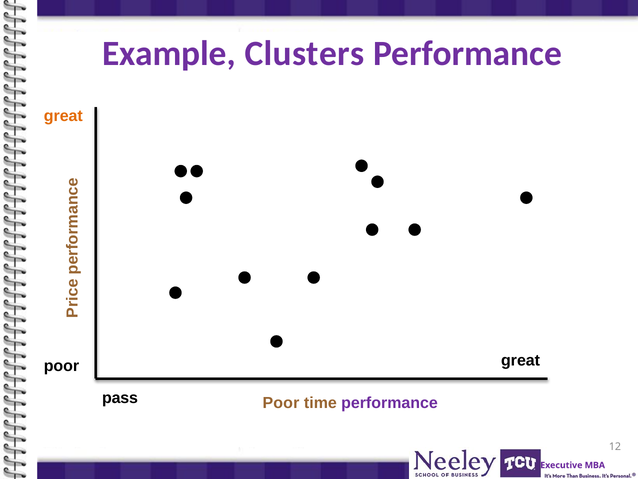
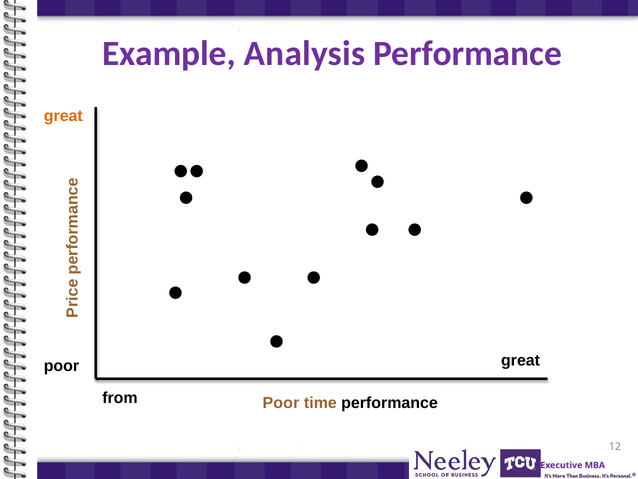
Clusters: Clusters -> Analysis
pass: pass -> from
performance at (389, 403) colour: purple -> black
